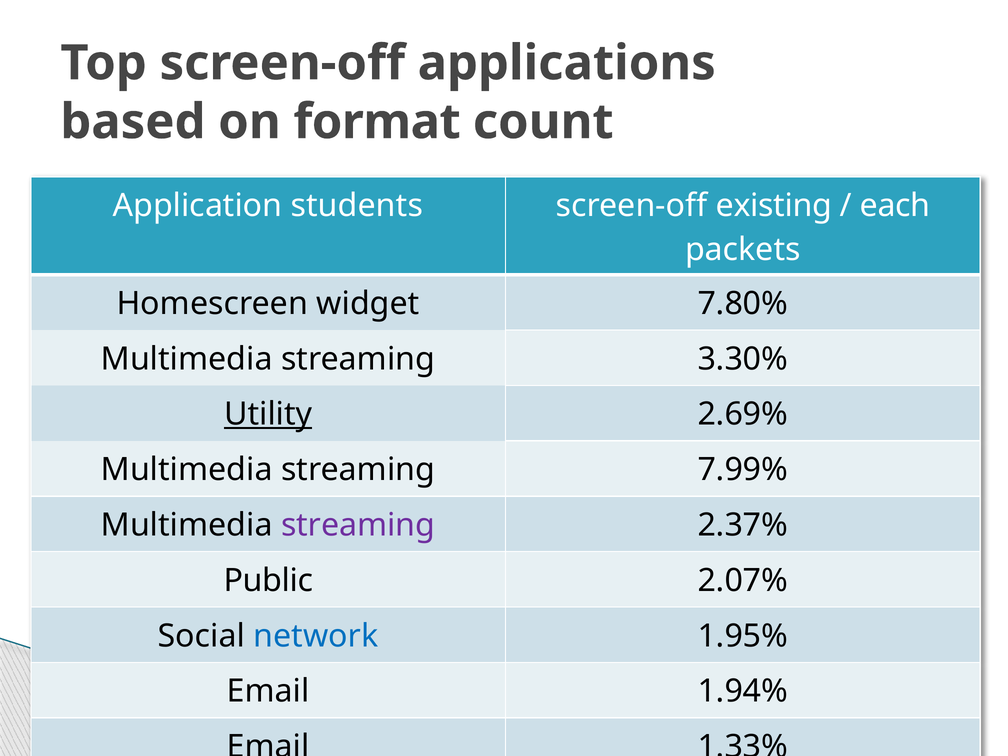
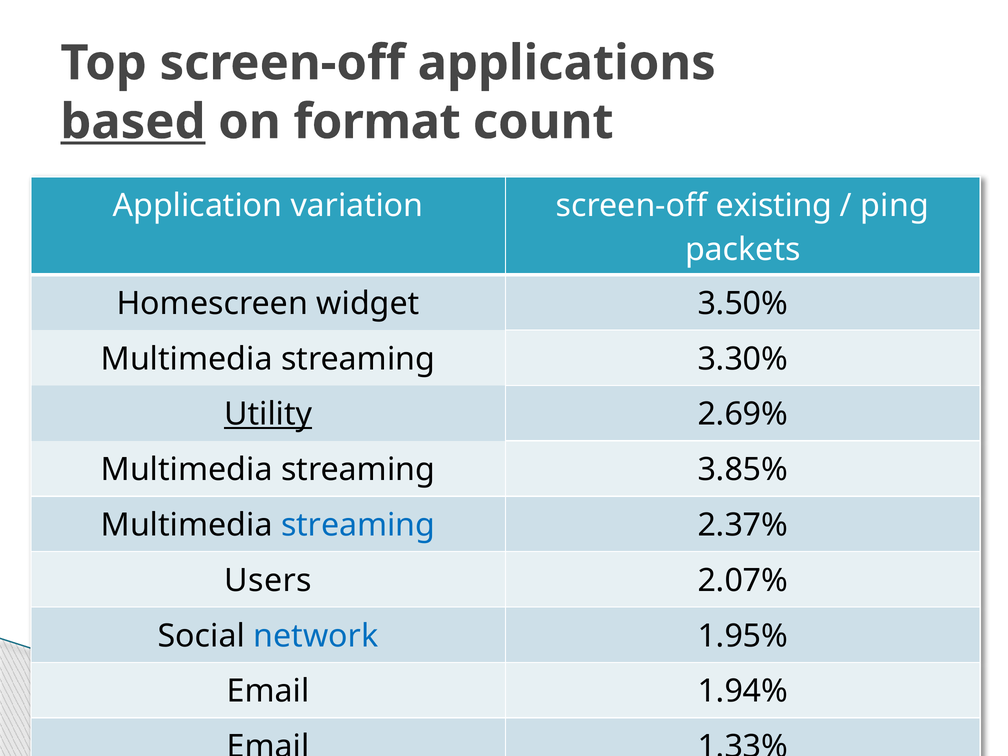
based underline: none -> present
students: students -> variation
each: each -> ping
7.80%: 7.80% -> 3.50%
7.99%: 7.99% -> 3.85%
streaming at (358, 525) colour: purple -> blue
Public: Public -> Users
